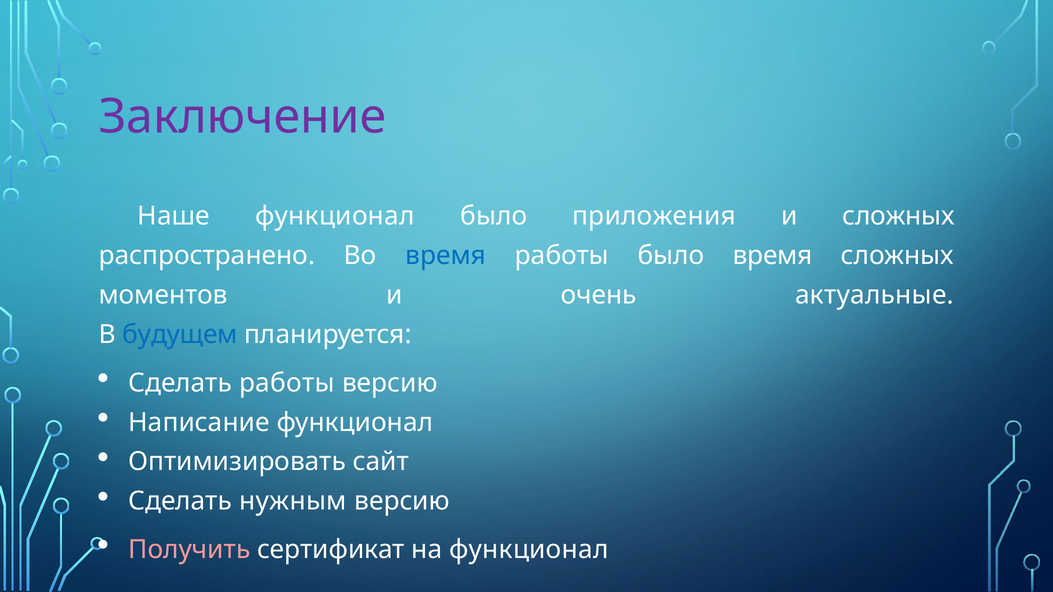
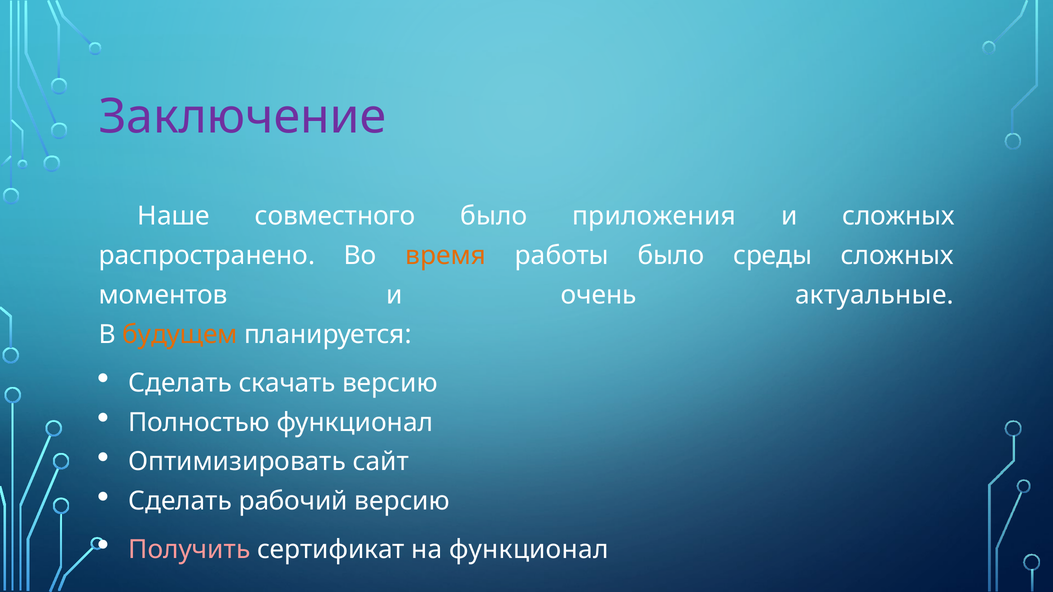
Наше функционал: функционал -> совместного
время at (446, 256) colour: blue -> orange
было время: время -> среды
будущем colour: blue -> orange
Сделать работы: работы -> скачать
Написание: Написание -> Полностью
нужным: нужным -> рабочий
